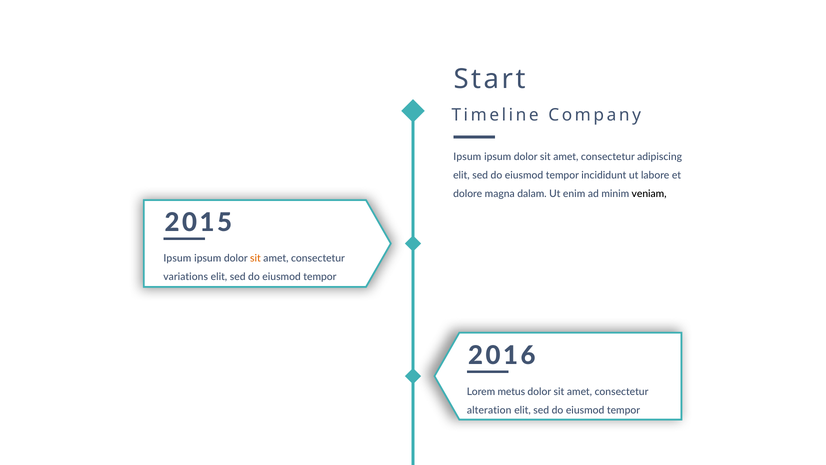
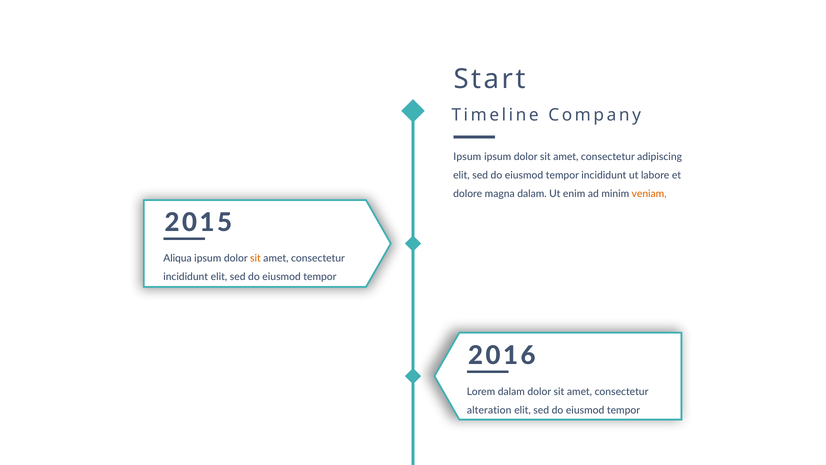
veniam colour: black -> orange
Ipsum at (177, 258): Ipsum -> Aliqua
variations at (186, 277): variations -> incididunt
Lorem metus: metus -> dalam
